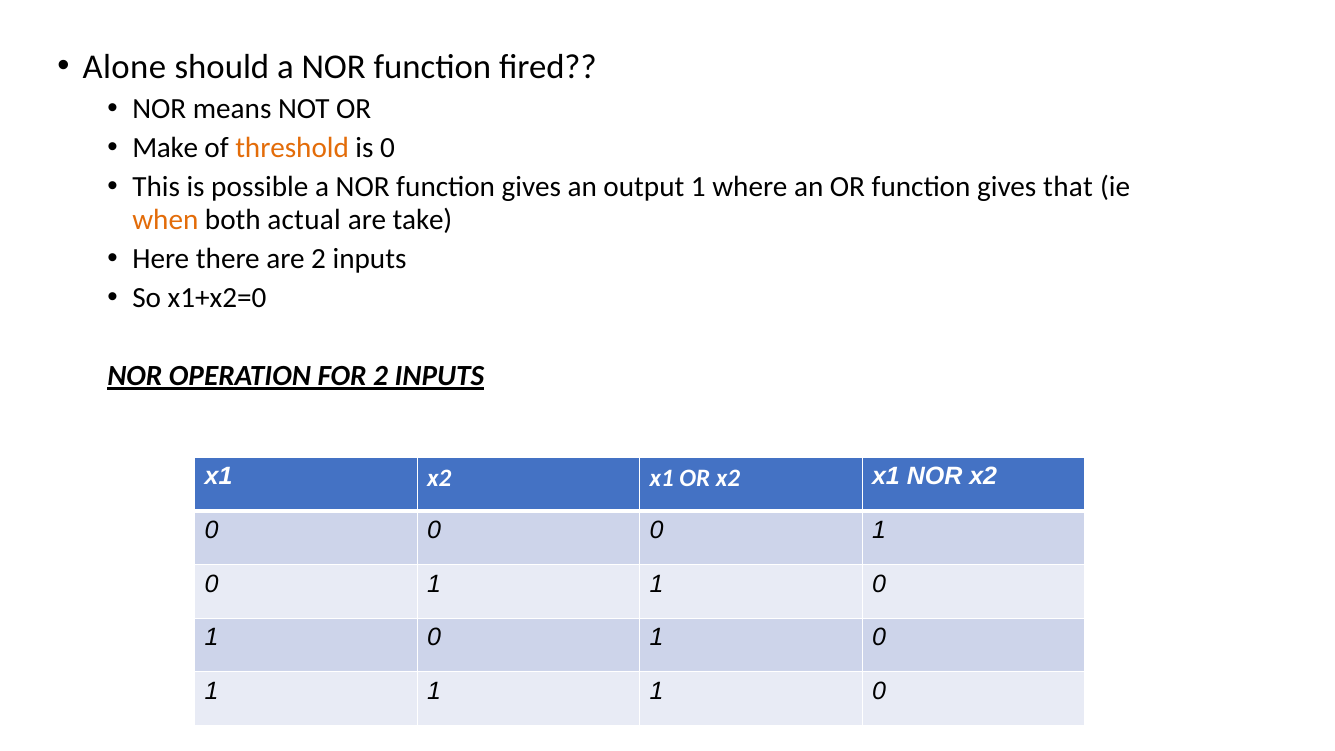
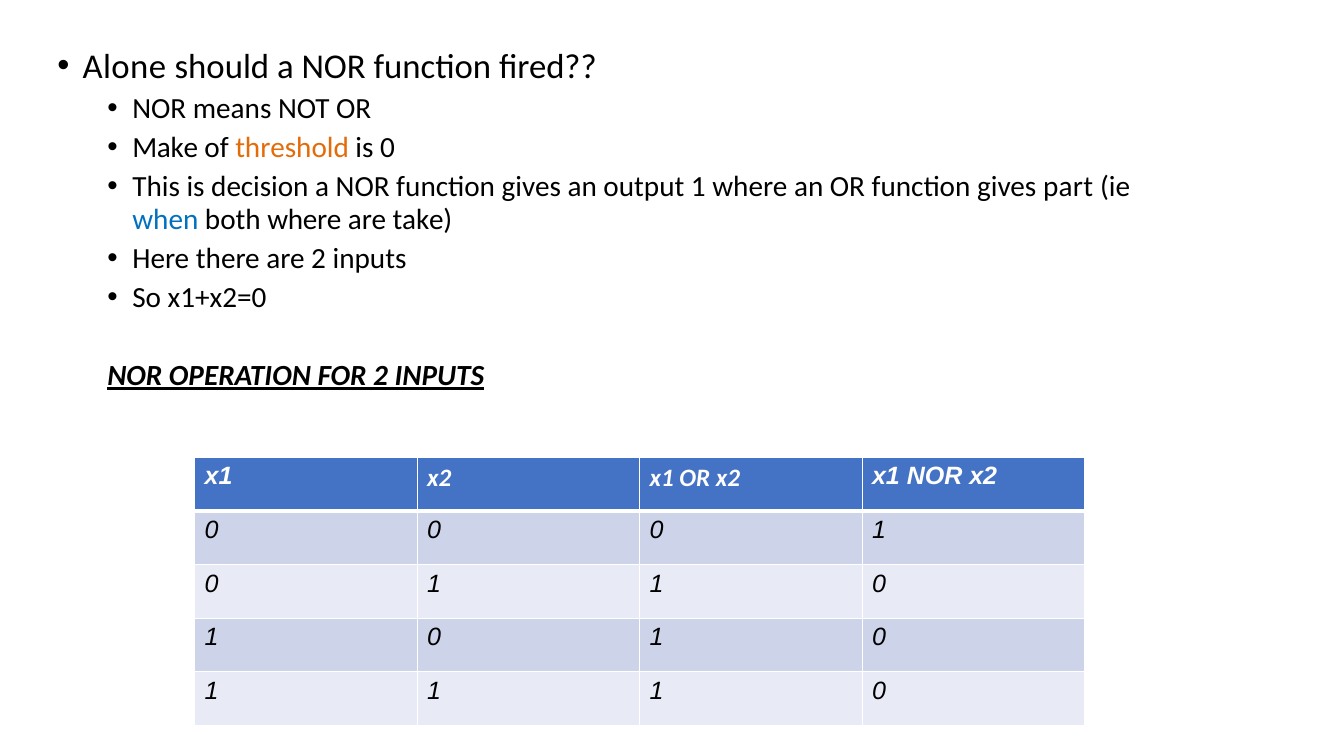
possible: possible -> decision
that: that -> part
when colour: orange -> blue
both actual: actual -> where
